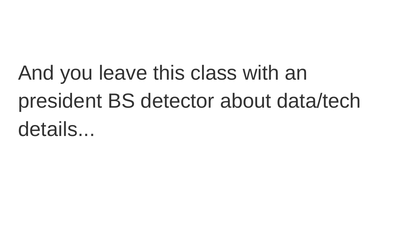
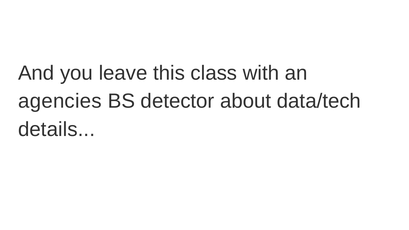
president: president -> agencies
